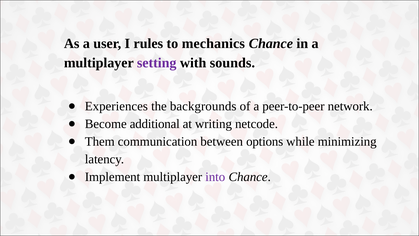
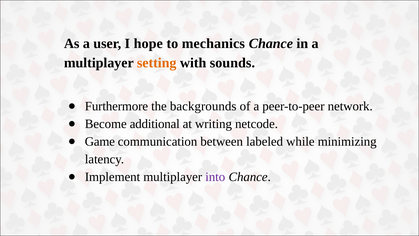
rules: rules -> hope
setting colour: purple -> orange
Experiences: Experiences -> Furthermore
Them: Them -> Game
options: options -> labeled
